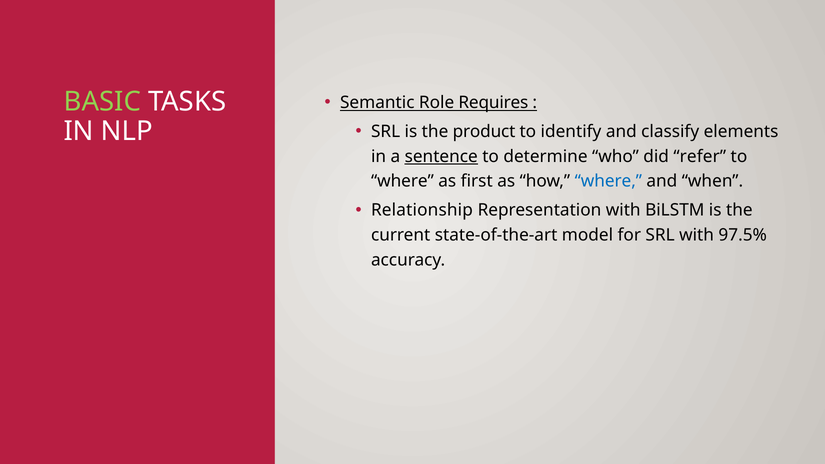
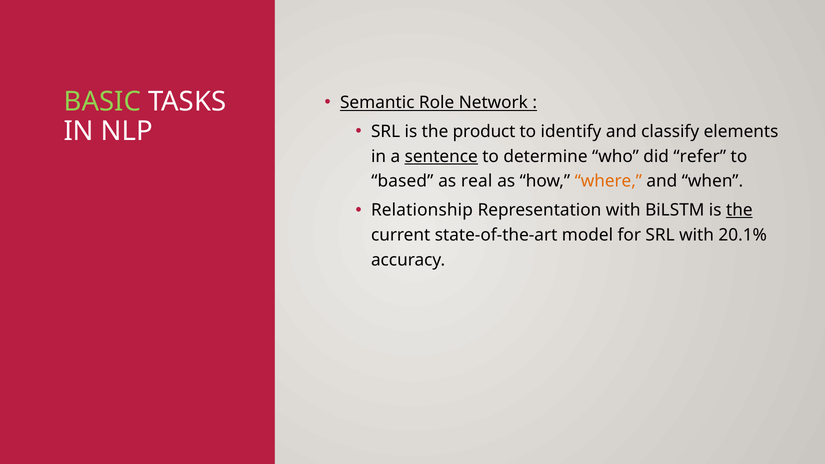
Requires: Requires -> Network
where at (402, 181): where -> based
first: first -> real
where at (608, 181) colour: blue -> orange
the at (739, 210) underline: none -> present
97.5%: 97.5% -> 20.1%
